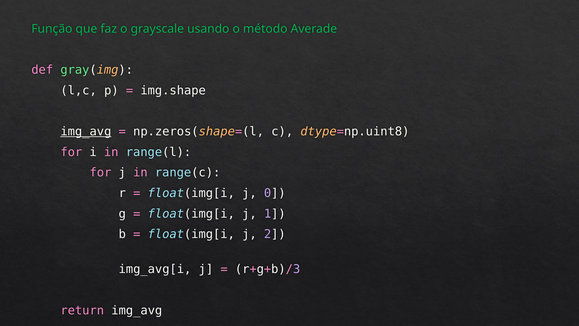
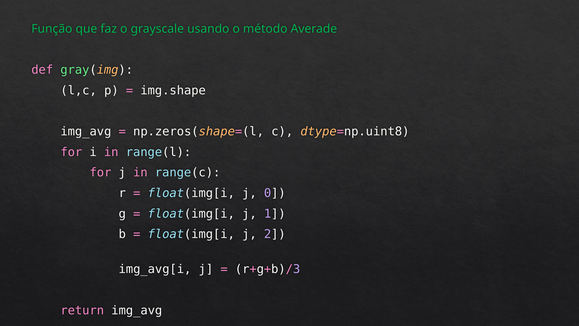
img_avg at (86, 131) underline: present -> none
